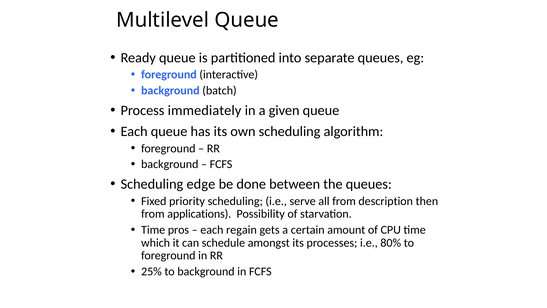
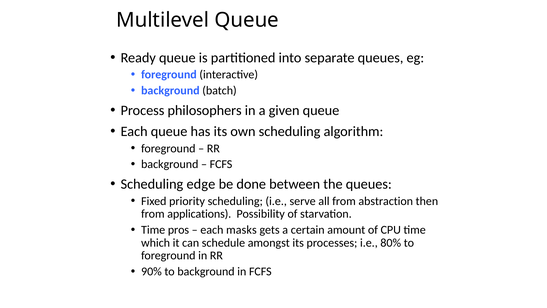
immediately: immediately -> philosophers
description: description -> abstraction
regain: regain -> masks
25%: 25% -> 90%
